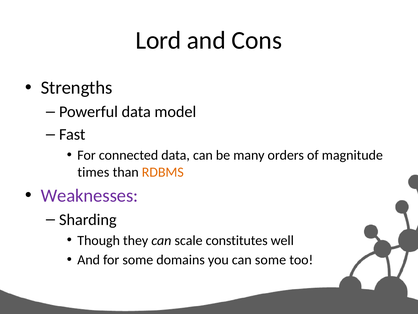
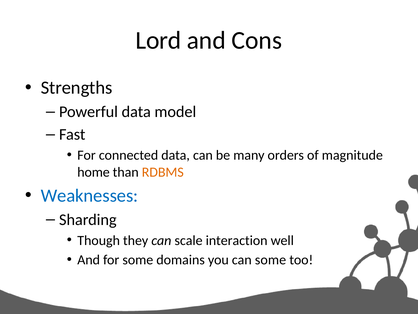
times: times -> home
Weaknesses colour: purple -> blue
constitutes: constitutes -> interaction
